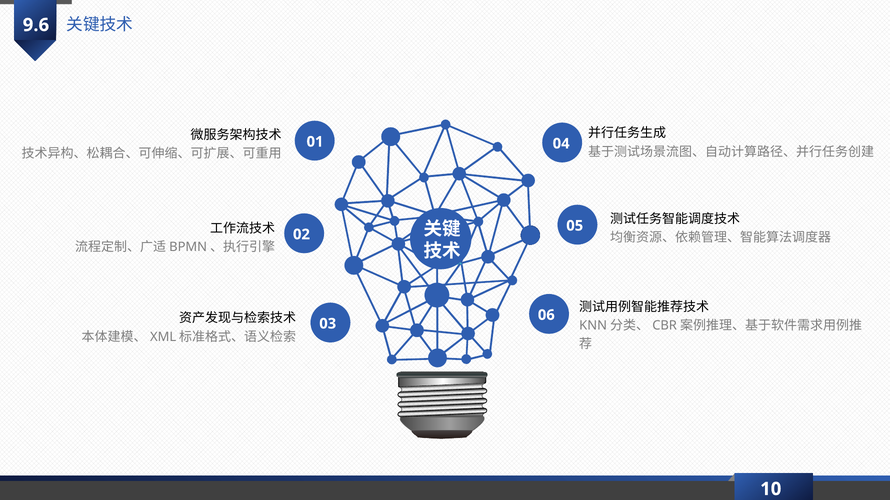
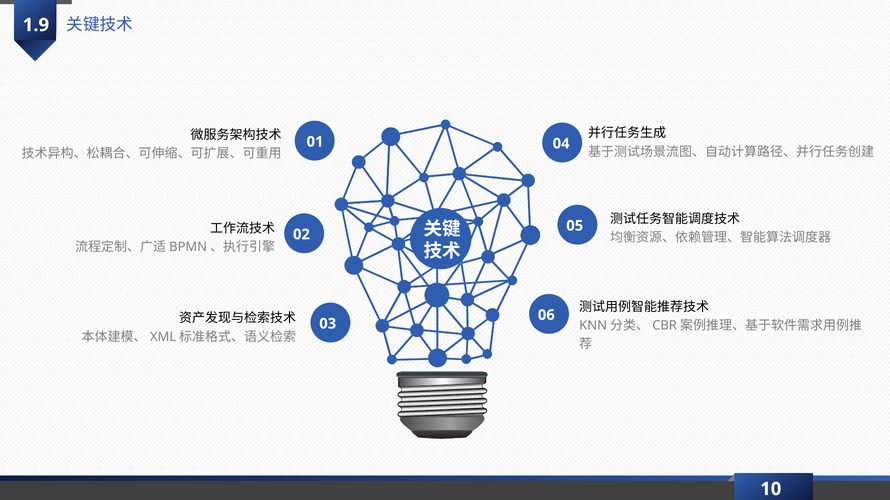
9.6: 9.6 -> 1.9
